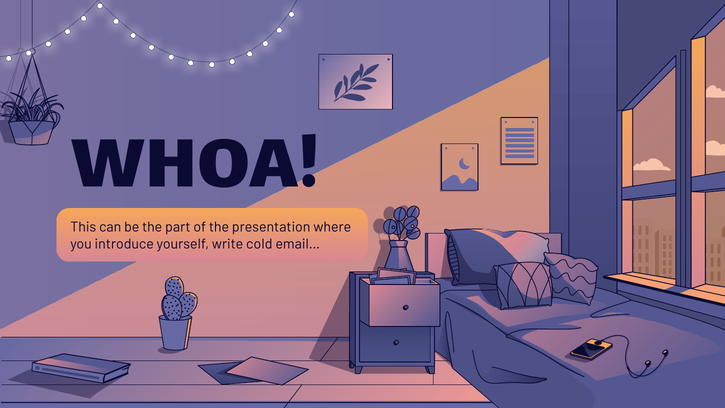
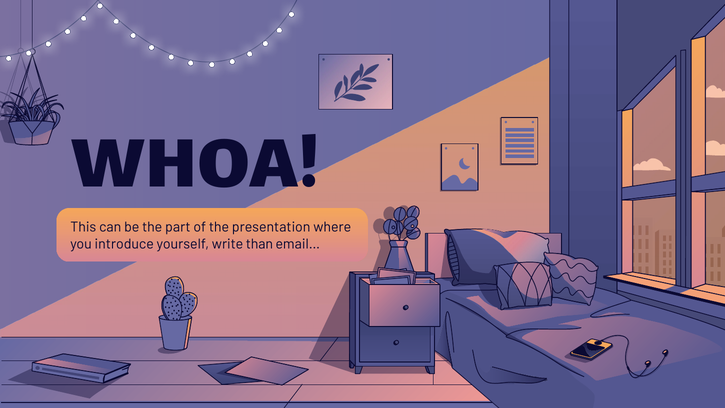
cold: cold -> than
